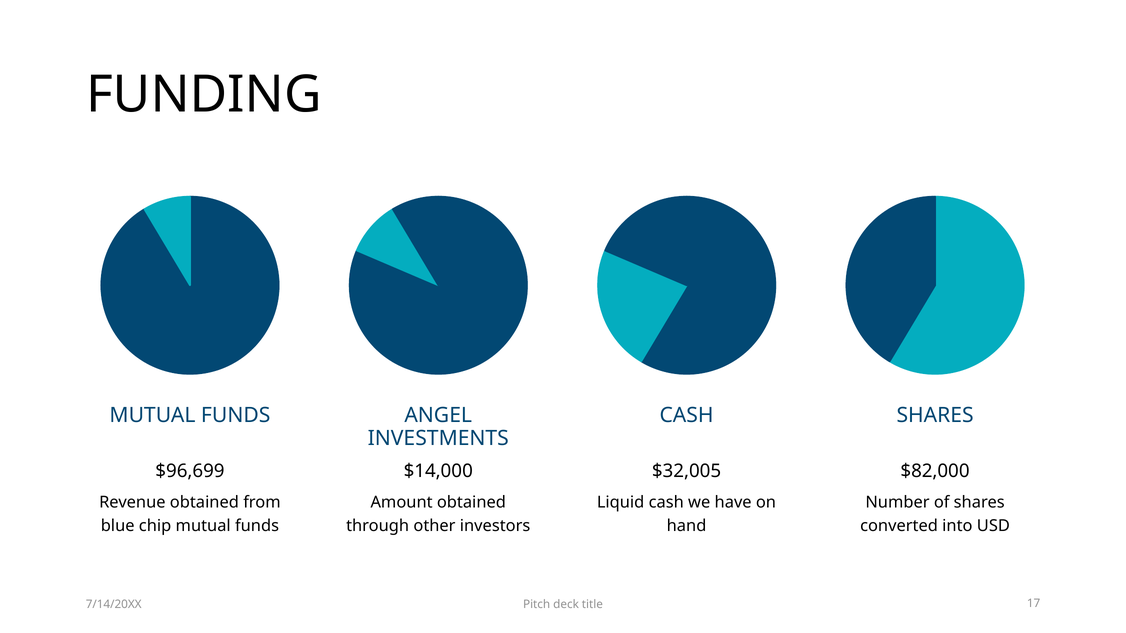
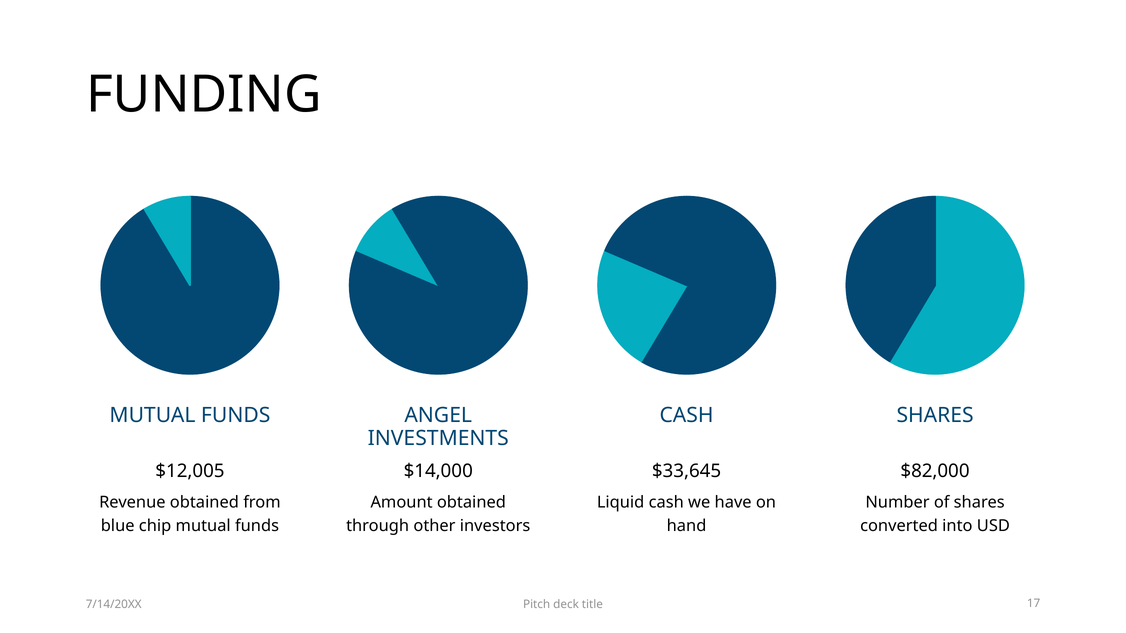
$96,699: $96,699 -> $12,005
$32,005: $32,005 -> $33,645
